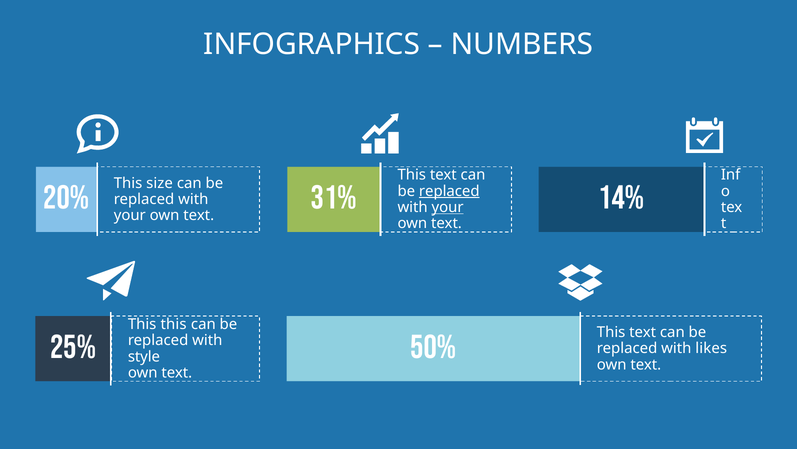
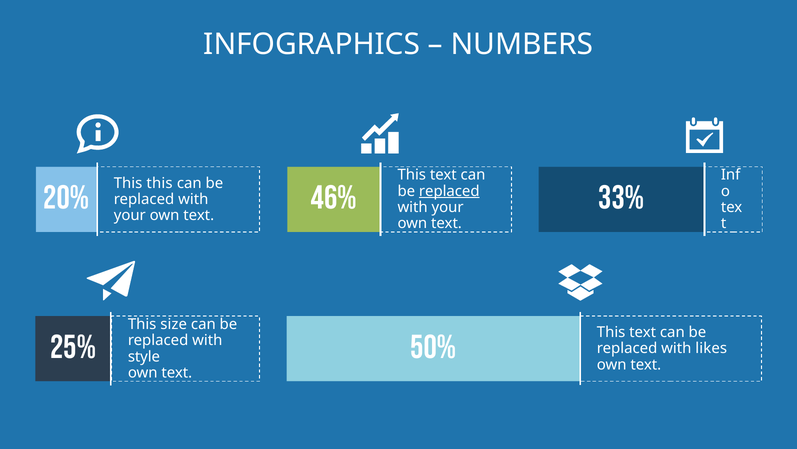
This size: size -> this
31%: 31% -> 46%
14%: 14% -> 33%
your at (448, 207) underline: present -> none
This this: this -> size
